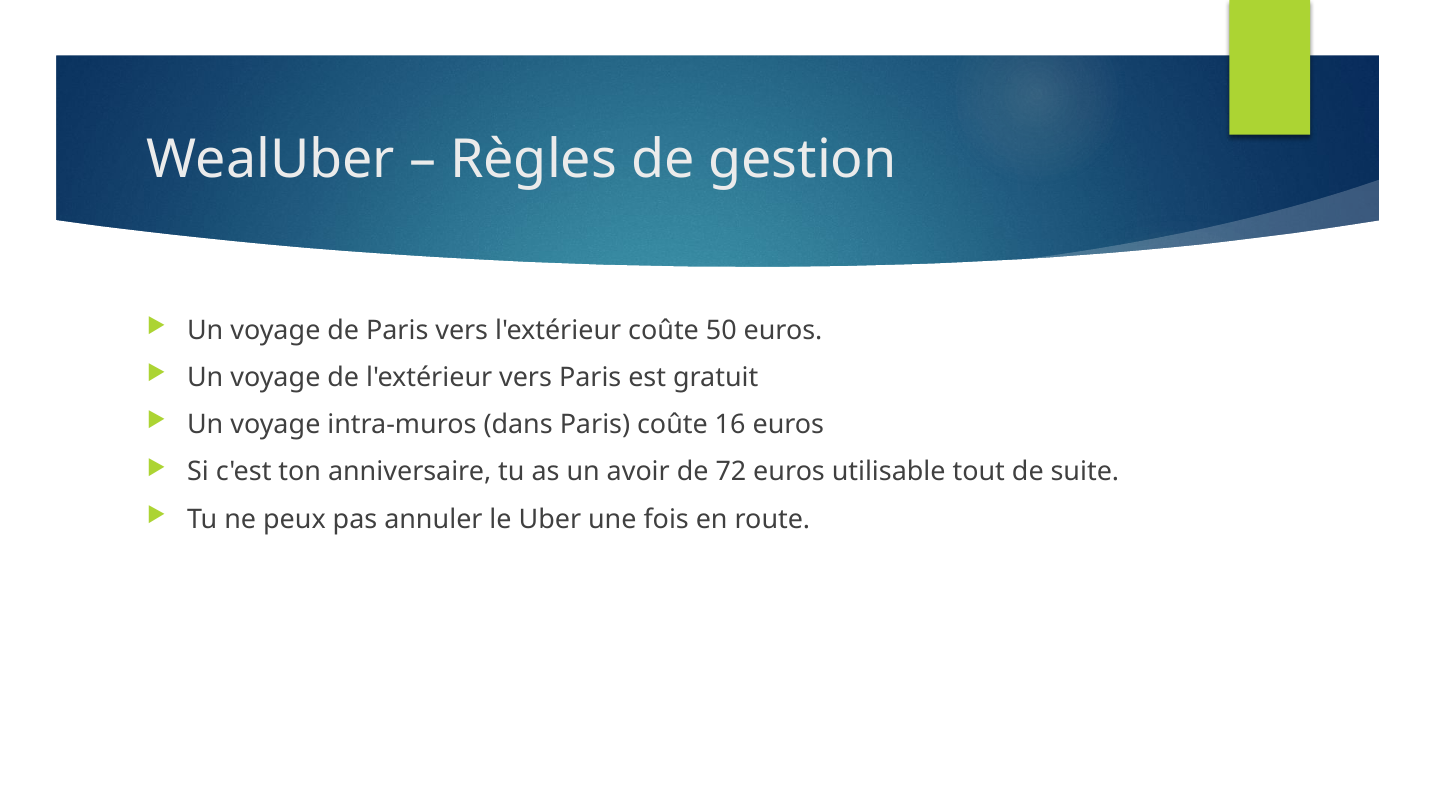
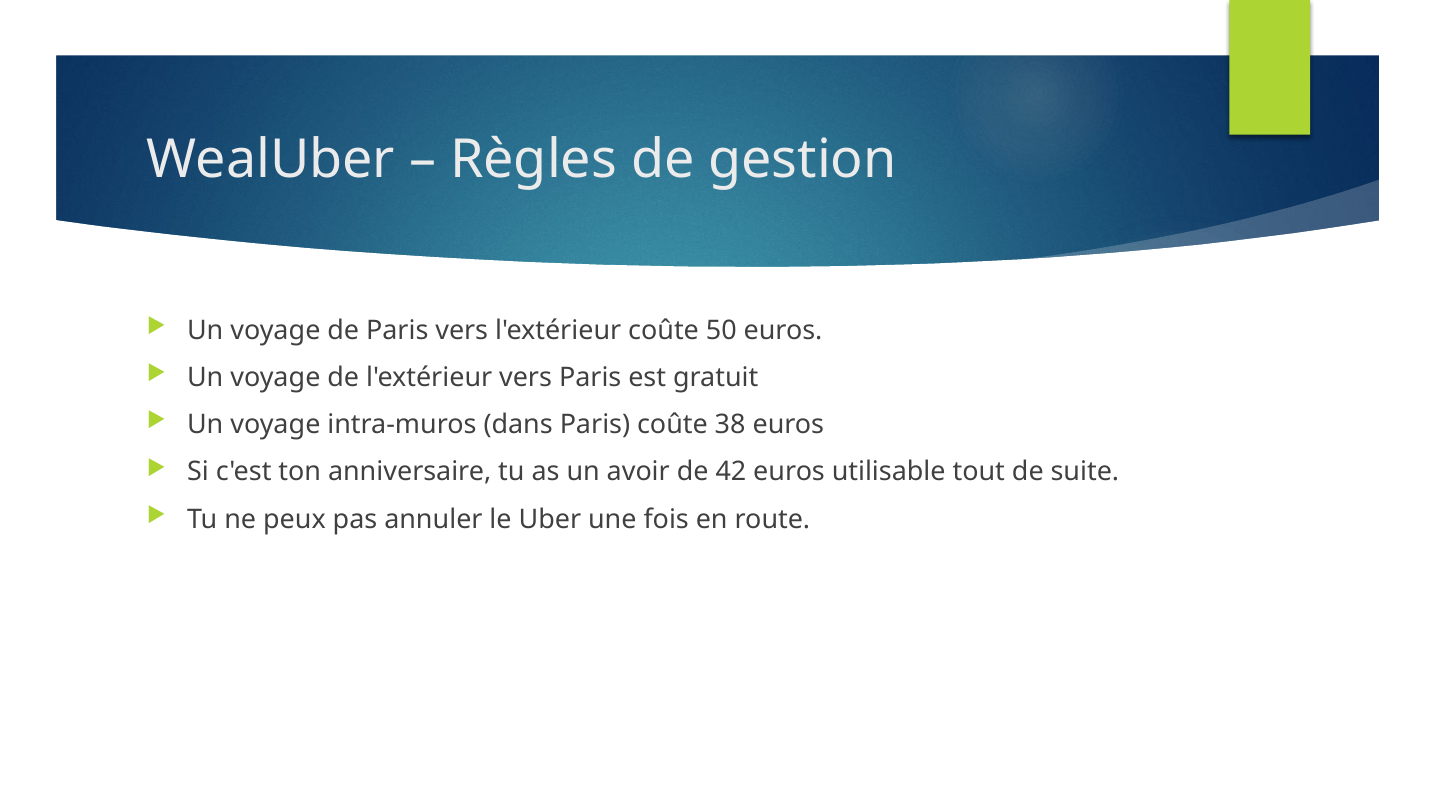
16: 16 -> 38
72: 72 -> 42
